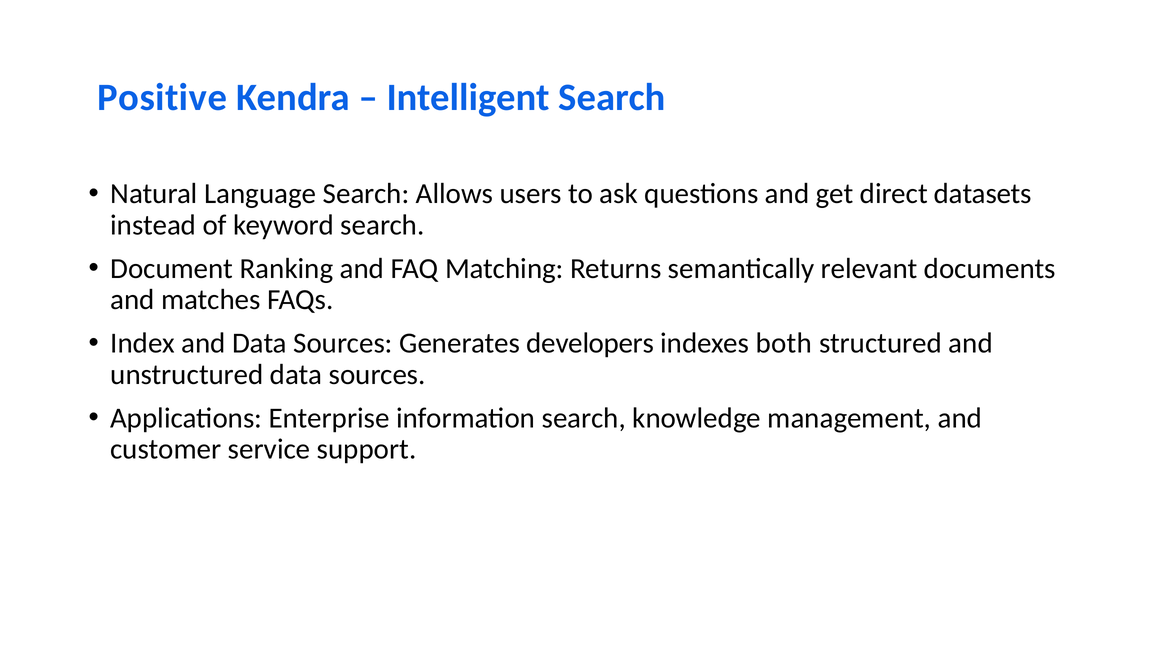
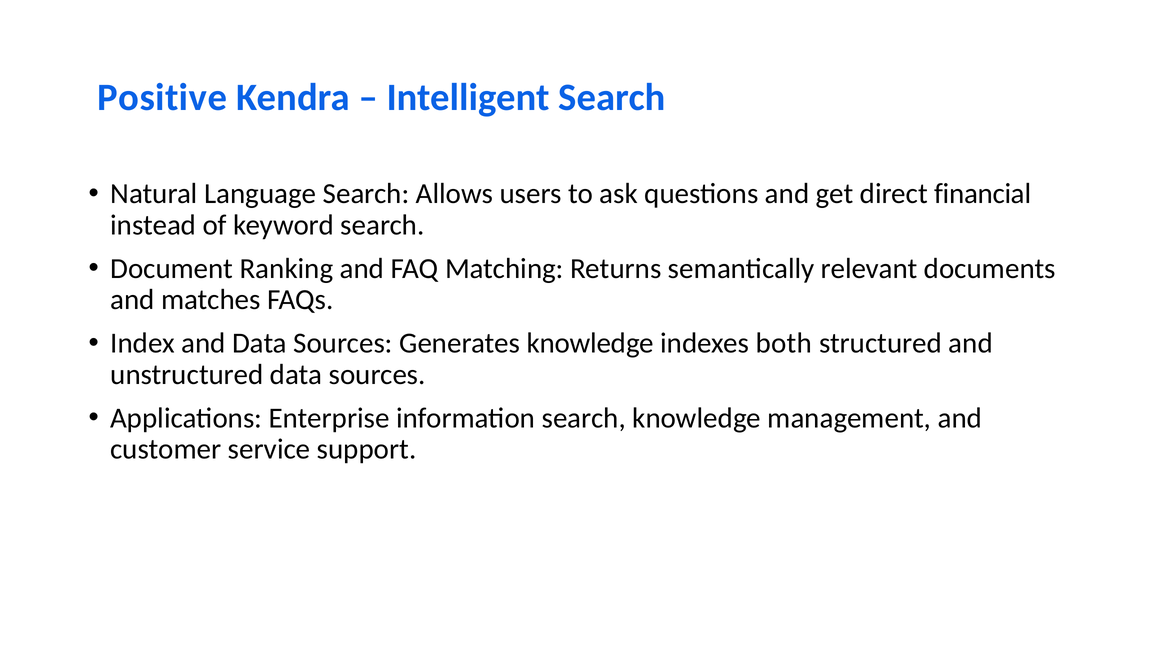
datasets: datasets -> financial
Generates developers: developers -> knowledge
